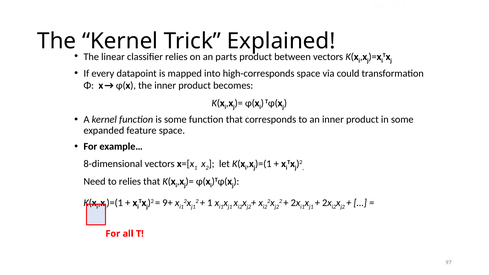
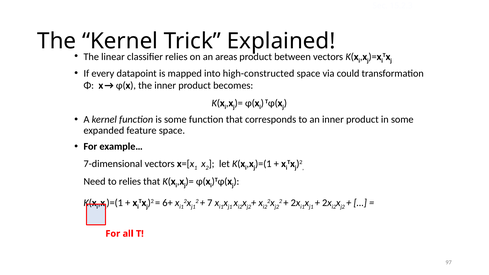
parts: parts -> areas
high-corresponds: high-corresponds -> high-constructed
8-dimensional: 8-dimensional -> 7-dimensional
9+: 9+ -> 6+
1 at (210, 203): 1 -> 7
